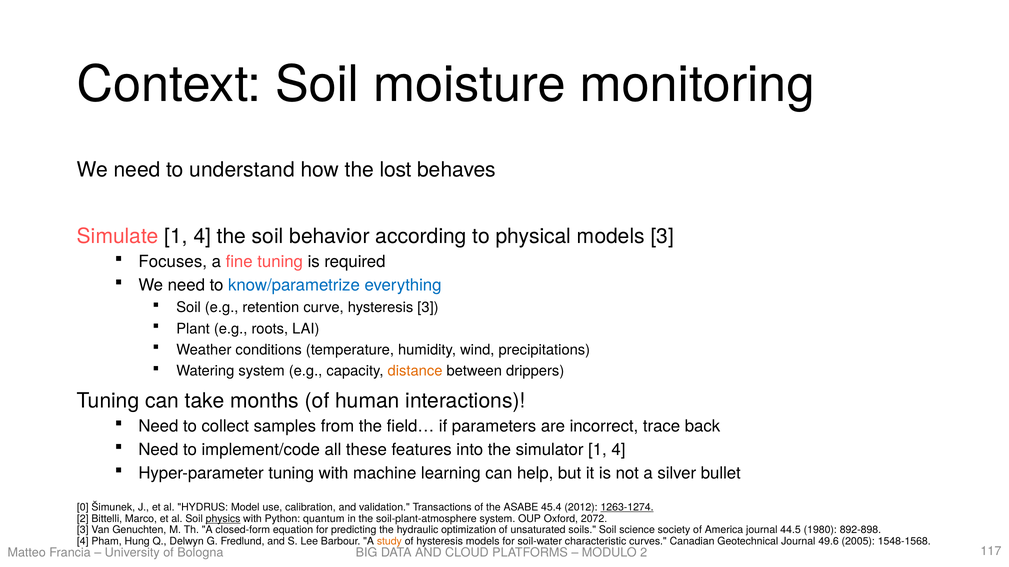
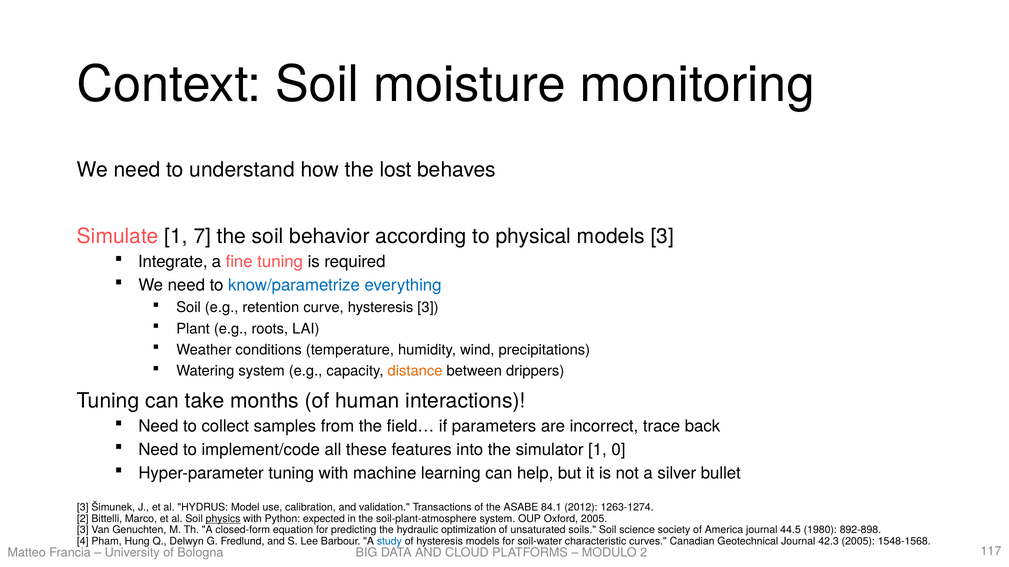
Simulate 1 4: 4 -> 7
Focuses: Focuses -> Integrate
simulator 1 4: 4 -> 0
0 at (83, 508): 0 -> 3
45.4: 45.4 -> 84.1
1263-1274 underline: present -> none
quantum: quantum -> expected
Oxford 2072: 2072 -> 2005
study colour: orange -> blue
49.6: 49.6 -> 42.3
